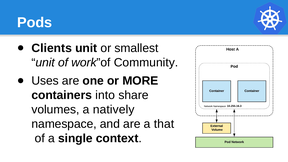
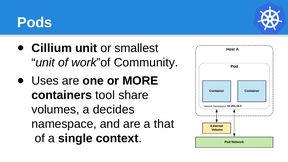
Clients: Clients -> Cillium
into: into -> tool
natively: natively -> decides
